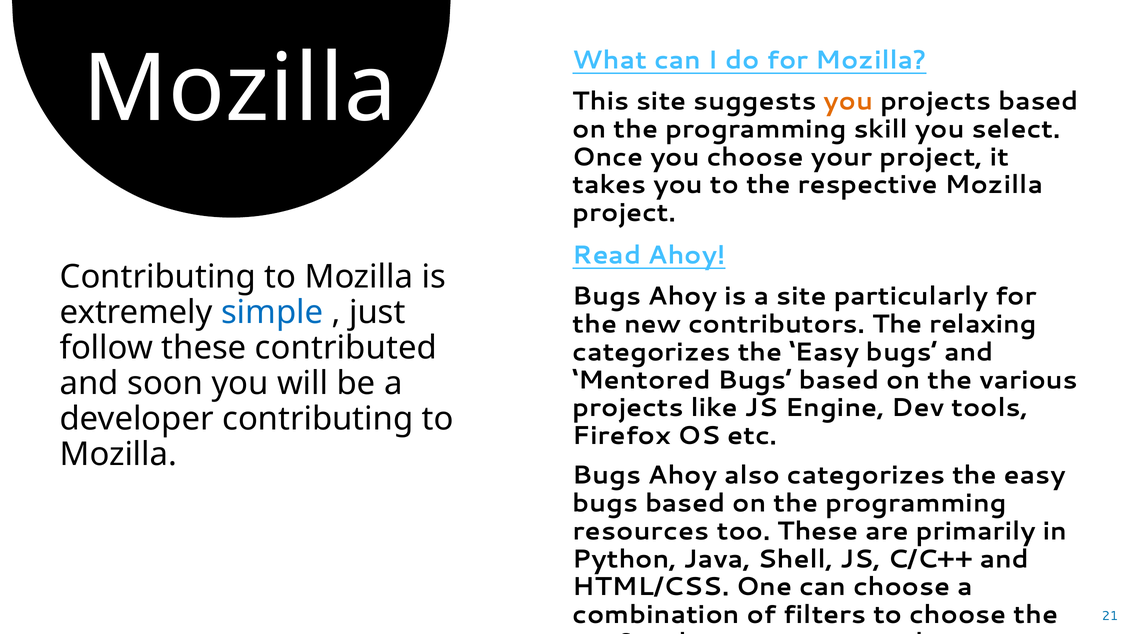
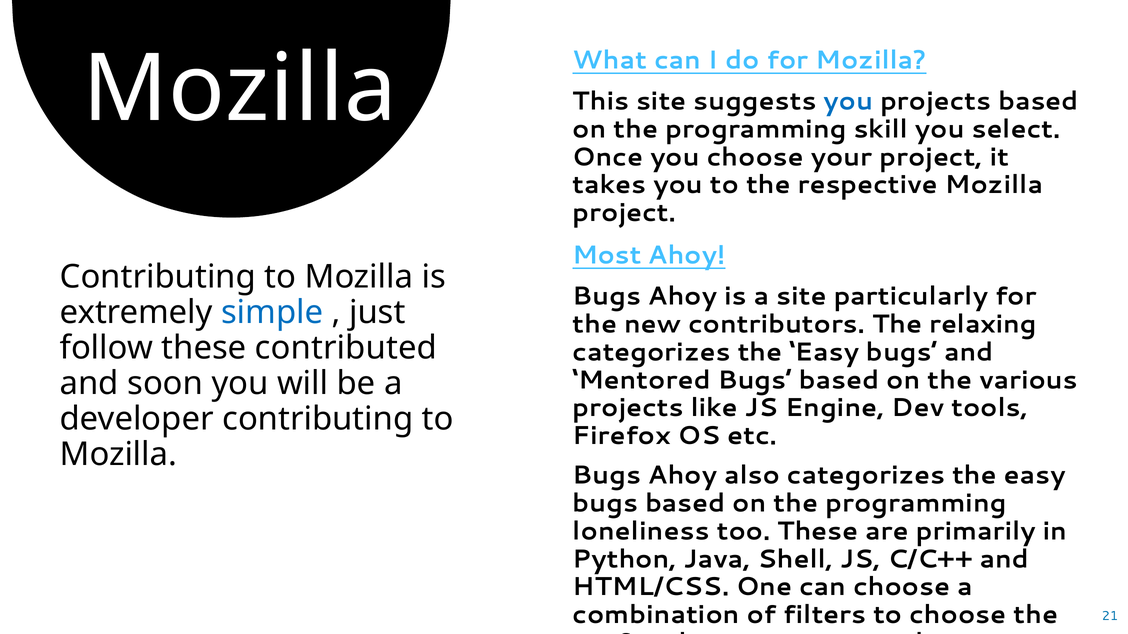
you at (848, 101) colour: orange -> blue
Read: Read -> Most
resources: resources -> loneliness
